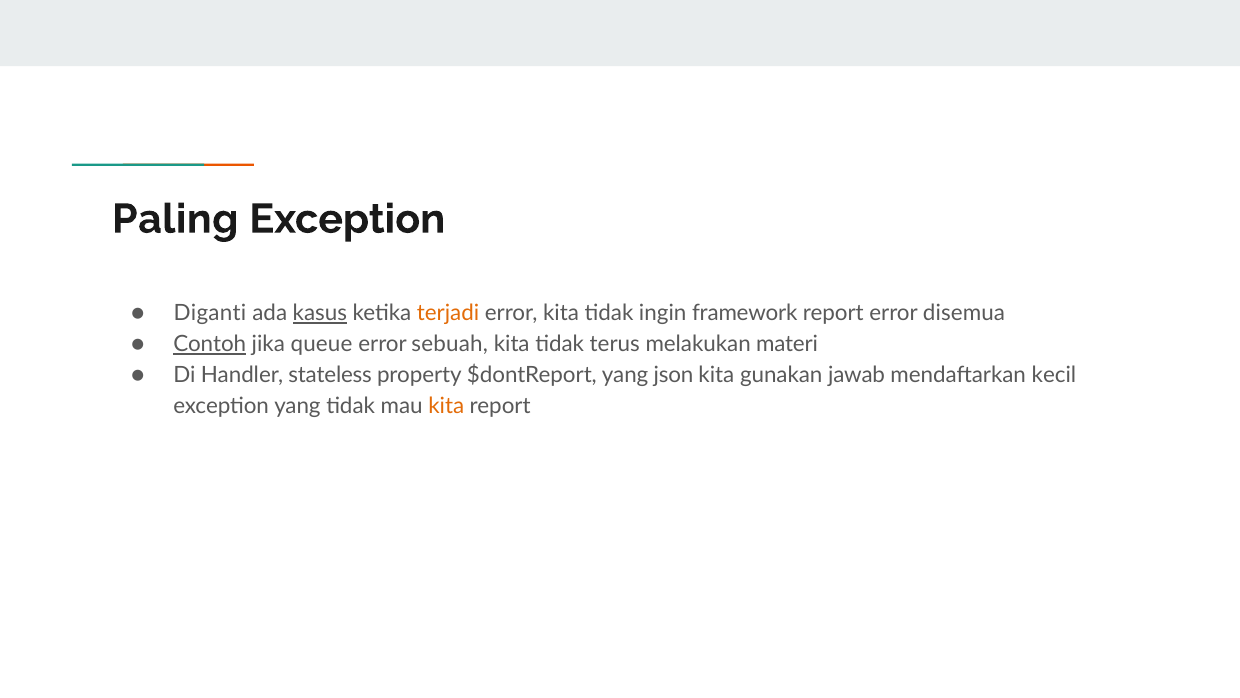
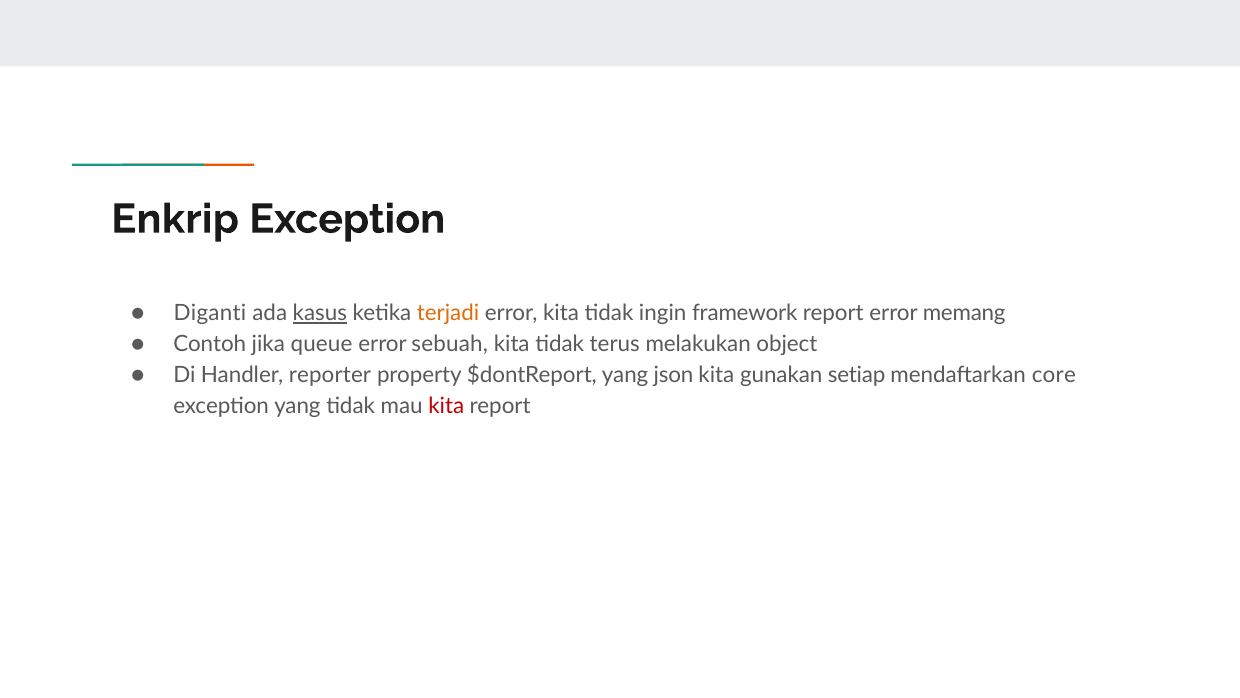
Paling: Paling -> Enkrip
disemua: disemua -> memang
Contoh underline: present -> none
materi: materi -> object
stateless: stateless -> reporter
jawab: jawab -> setiap
kecil: kecil -> core
kita at (446, 406) colour: orange -> red
